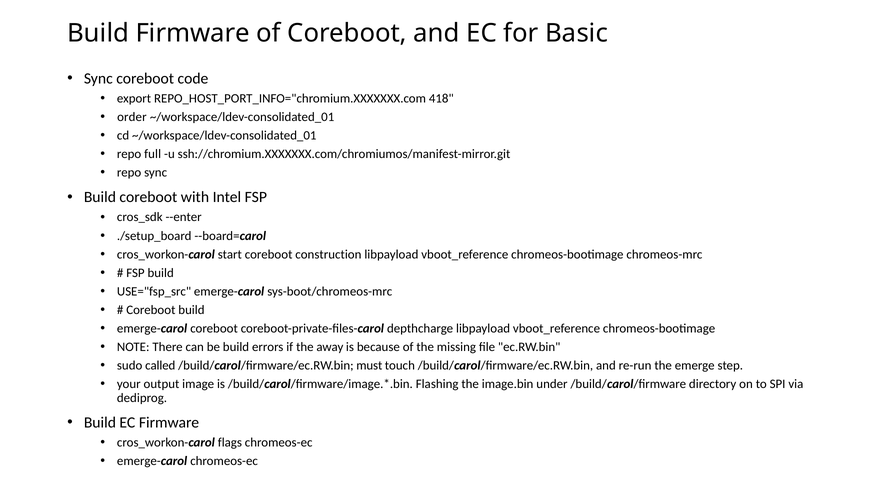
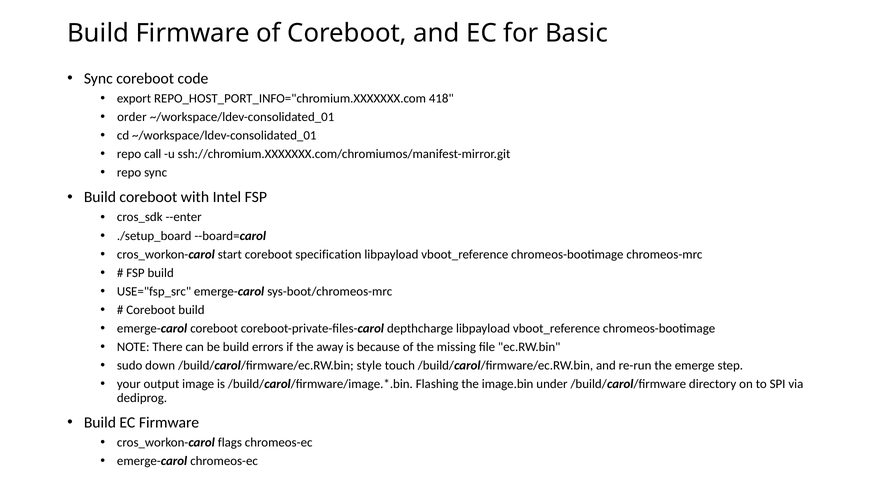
full: full -> call
construction: construction -> specification
called: called -> down
must: must -> style
